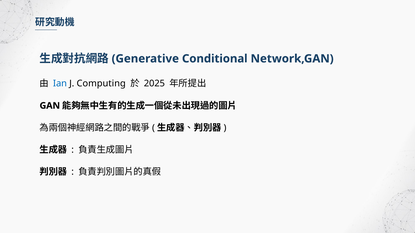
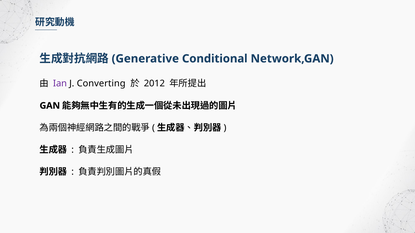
Ian colour: blue -> purple
Computing: Computing -> Converting
2025: 2025 -> 2012
